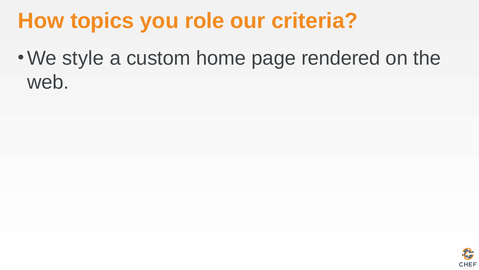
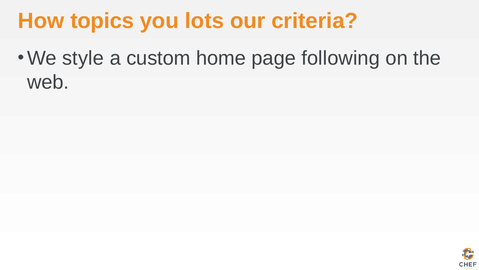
role: role -> lots
rendered: rendered -> following
